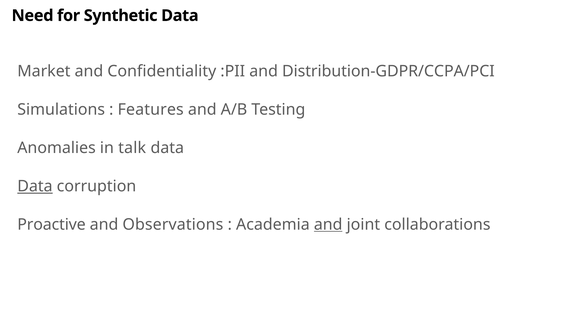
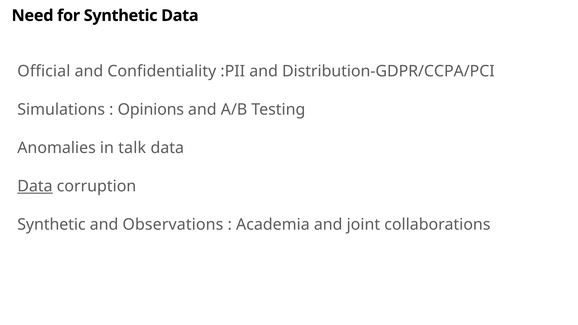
Market: Market -> Official
Features: Features -> Opinions
Proactive at (51, 225): Proactive -> Synthetic
and at (328, 225) underline: present -> none
